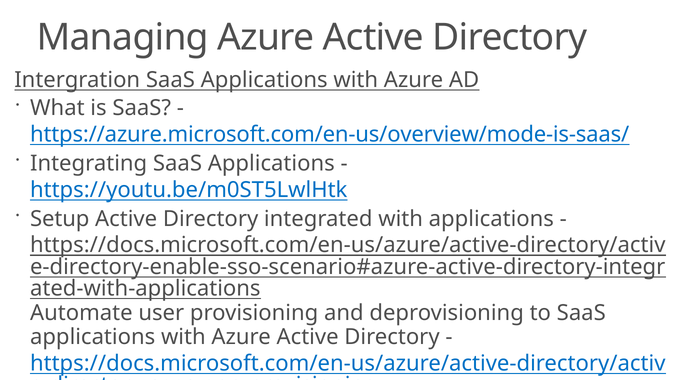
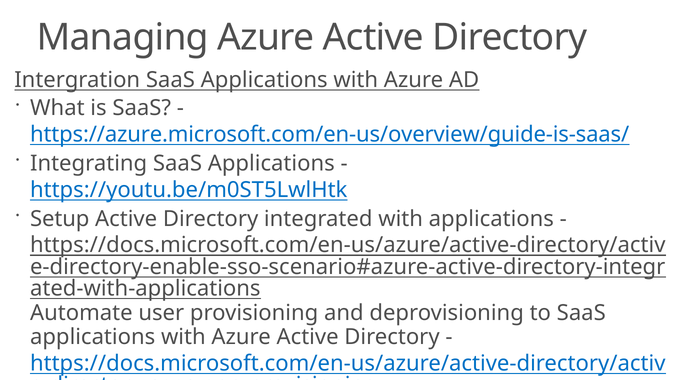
https://azure.microsoft.com/en-us/overview/mode-is-saas/: https://azure.microsoft.com/en-us/overview/mode-is-saas/ -> https://azure.microsoft.com/en-us/overview/guide-is-saas/
